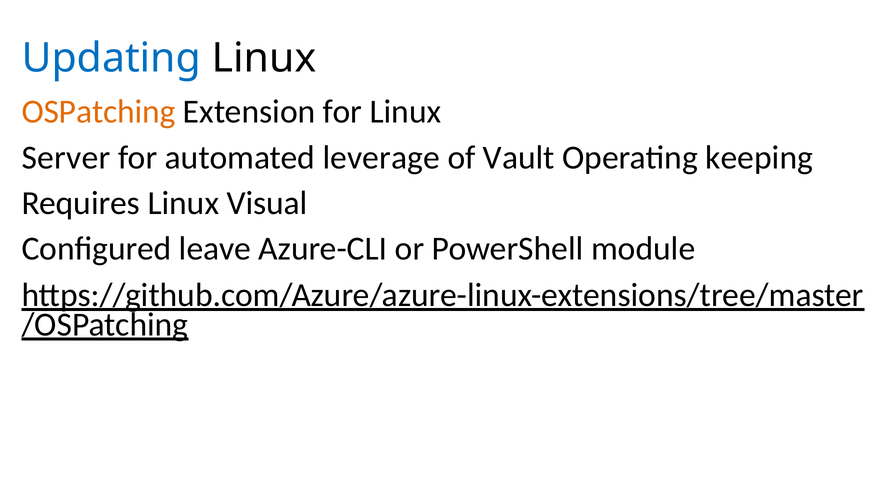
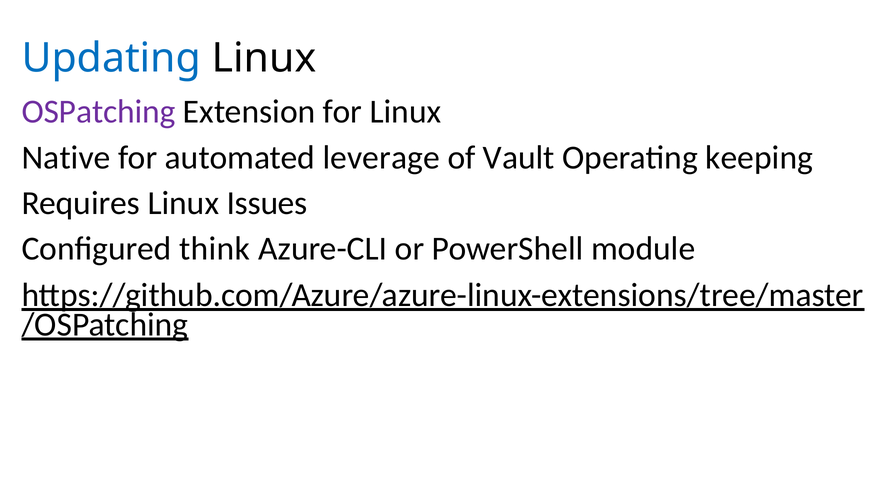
OSPatching colour: orange -> purple
Server: Server -> Native
Visual: Visual -> Issues
leave: leave -> think
